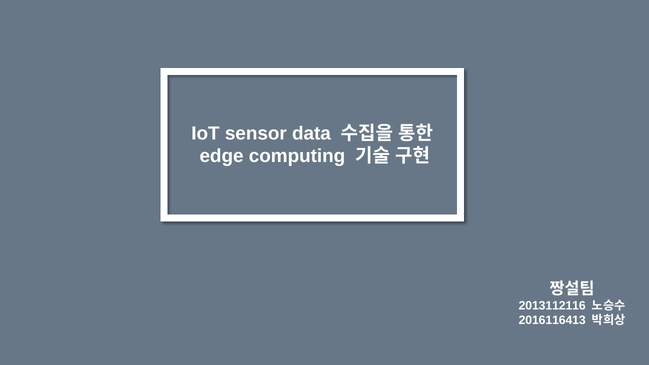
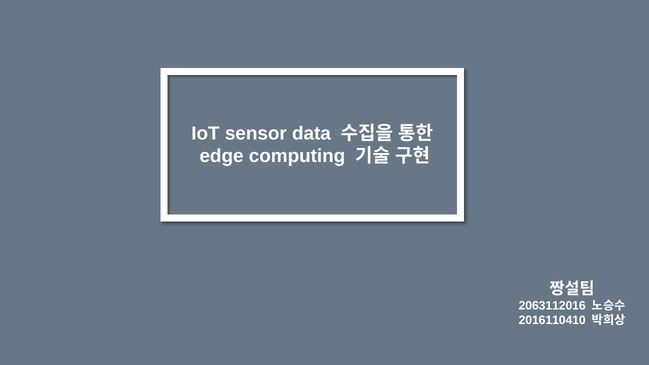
2013112116: 2013112116 -> 2063112016
2016116413: 2016116413 -> 2016110410
